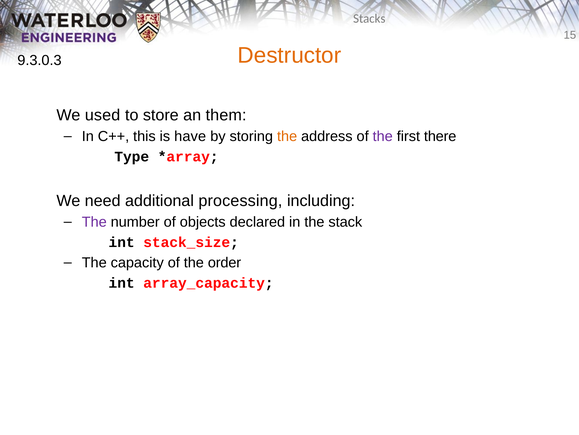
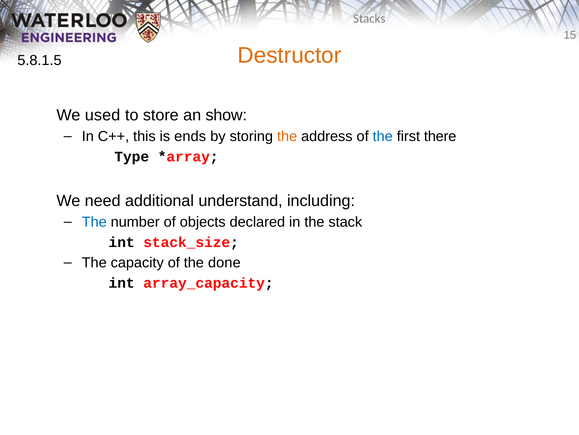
9.3.0.3: 9.3.0.3 -> 5.8.1.5
them: them -> show
have: have -> ends
the at (383, 136) colour: purple -> blue
processing: processing -> understand
The at (94, 222) colour: purple -> blue
order: order -> done
